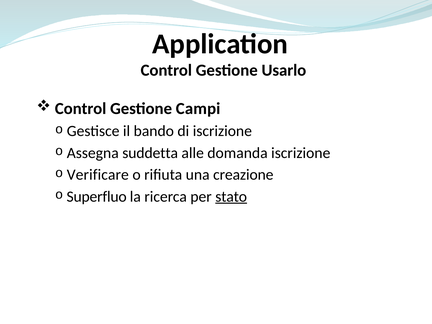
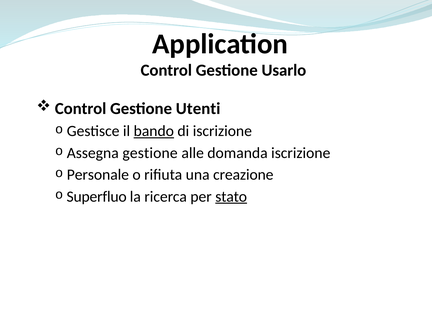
Campi: Campi -> Utenti
bando underline: none -> present
Assegna suddetta: suddetta -> gestione
Verificare: Verificare -> Personale
